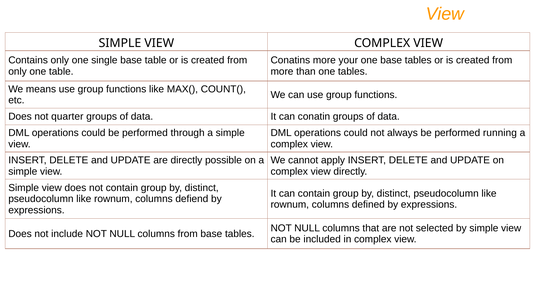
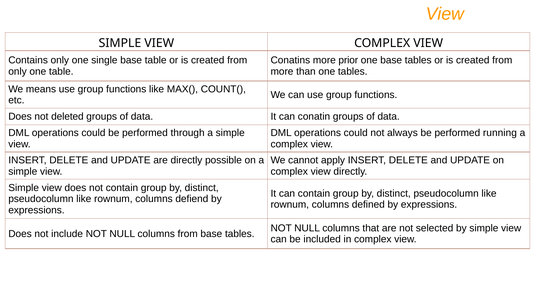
your: your -> prior
quarter: quarter -> deleted
